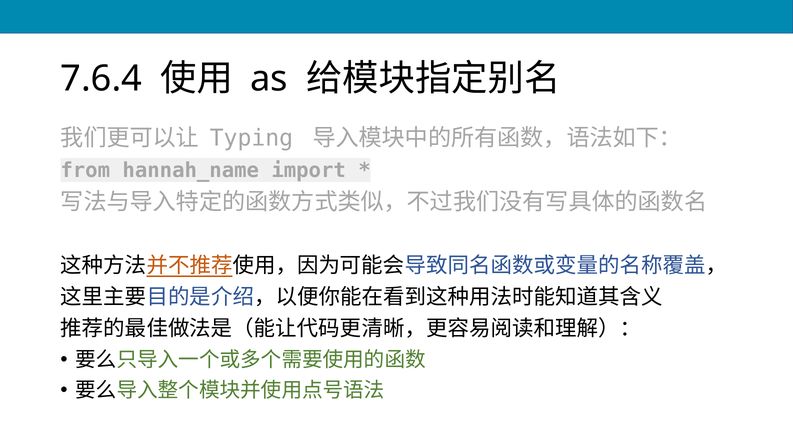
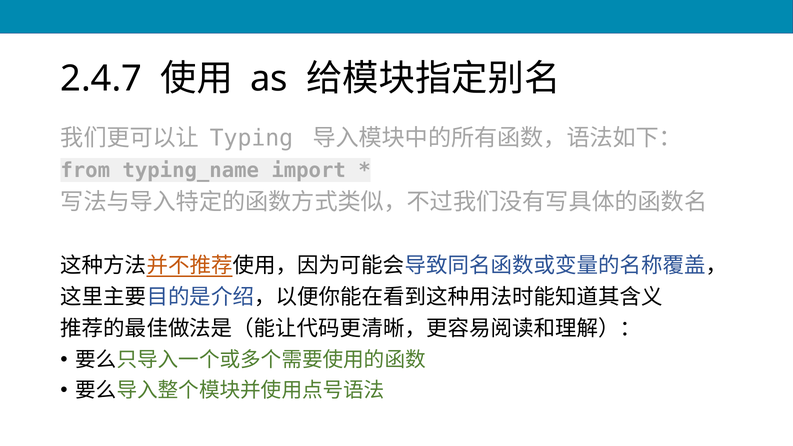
7.6.4: 7.6.4 -> 2.4.7
hannah_name: hannah_name -> typing_name
